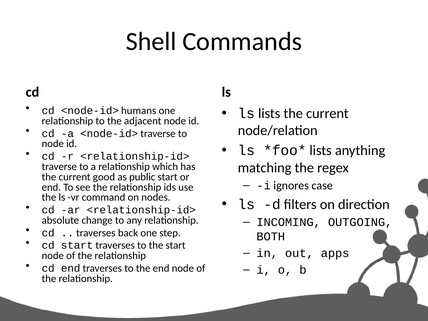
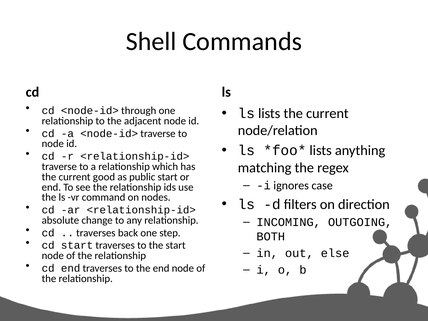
humans: humans -> through
apps: apps -> else
